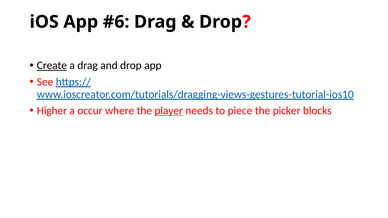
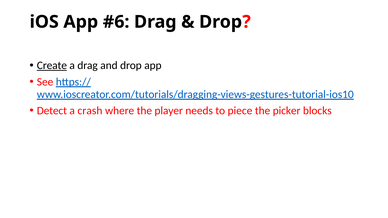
Higher: Higher -> Detect
occur: occur -> crash
player underline: present -> none
